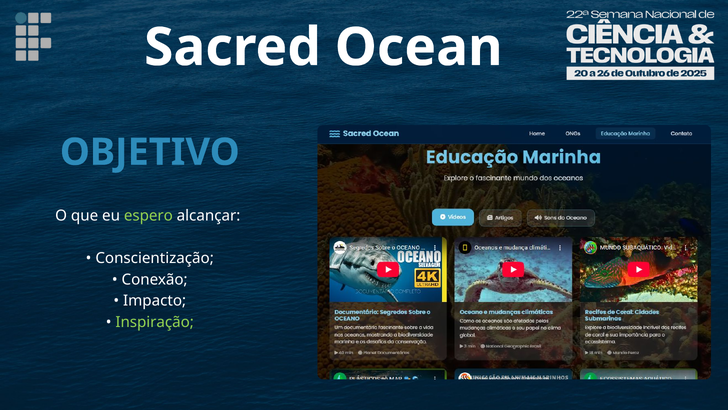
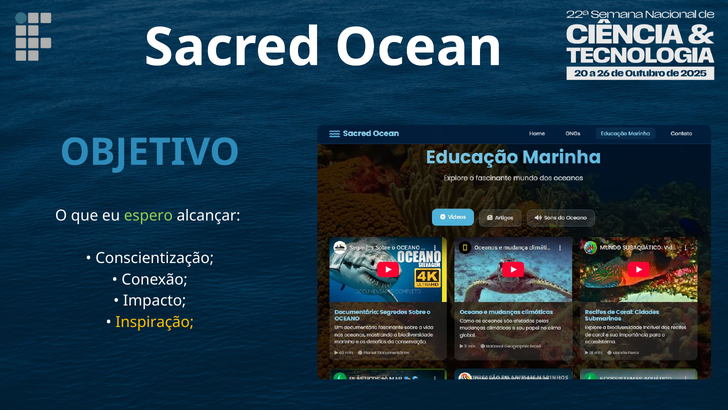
Inspiração colour: light green -> yellow
